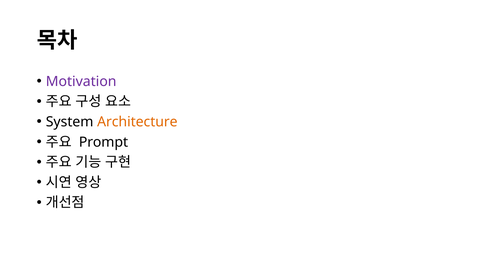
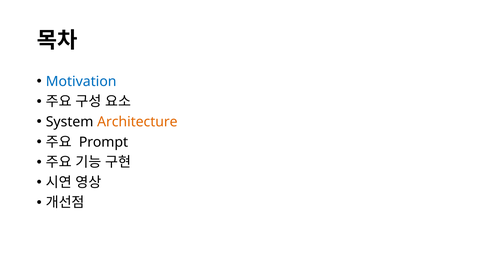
Motivation colour: purple -> blue
